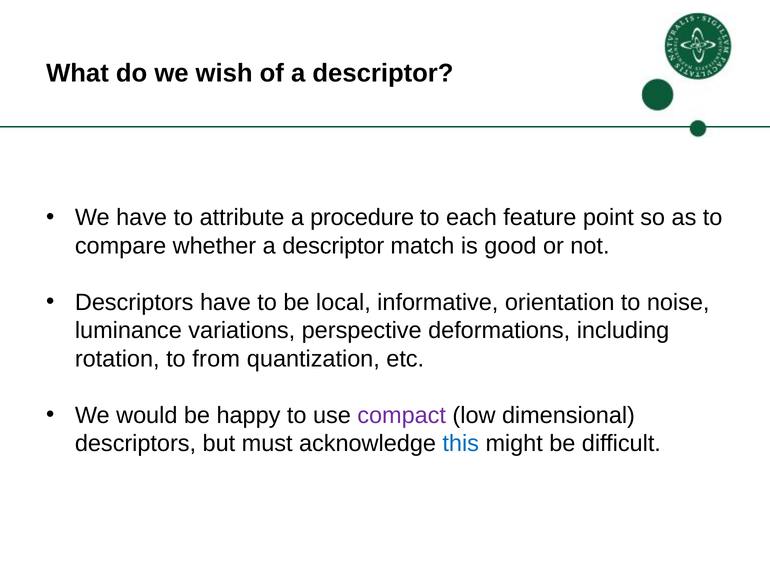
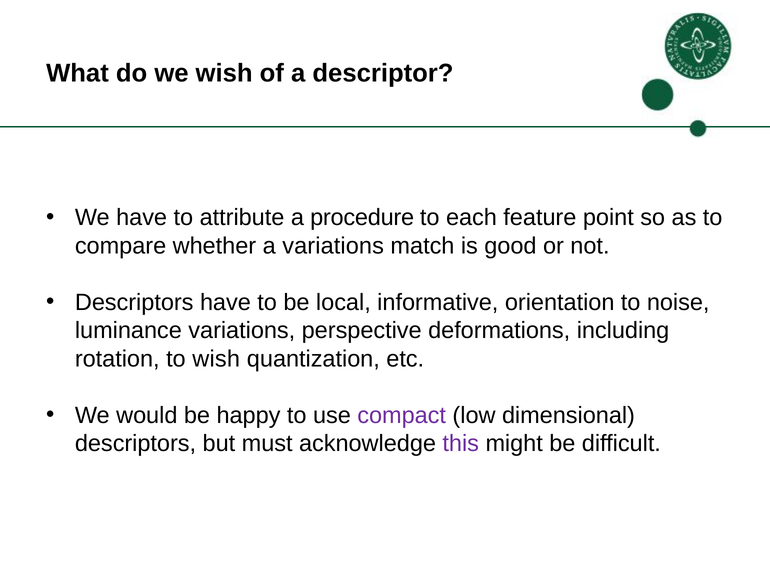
whether a descriptor: descriptor -> variations
to from: from -> wish
this colour: blue -> purple
